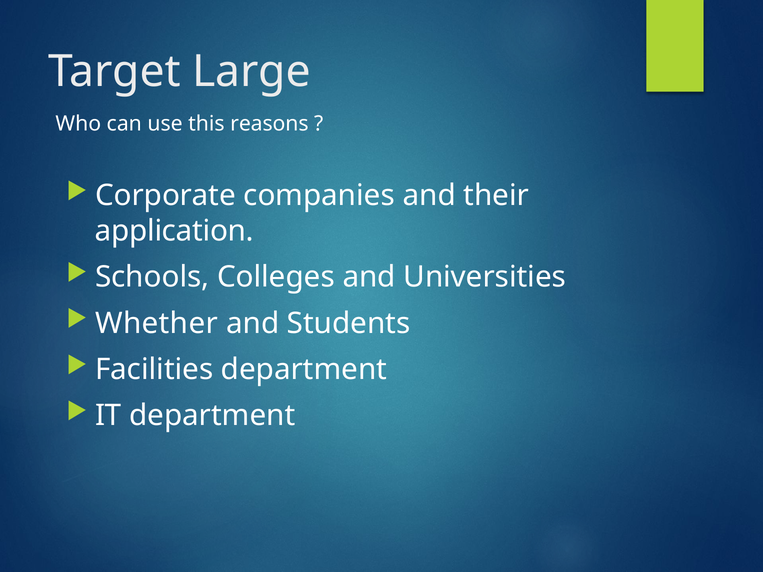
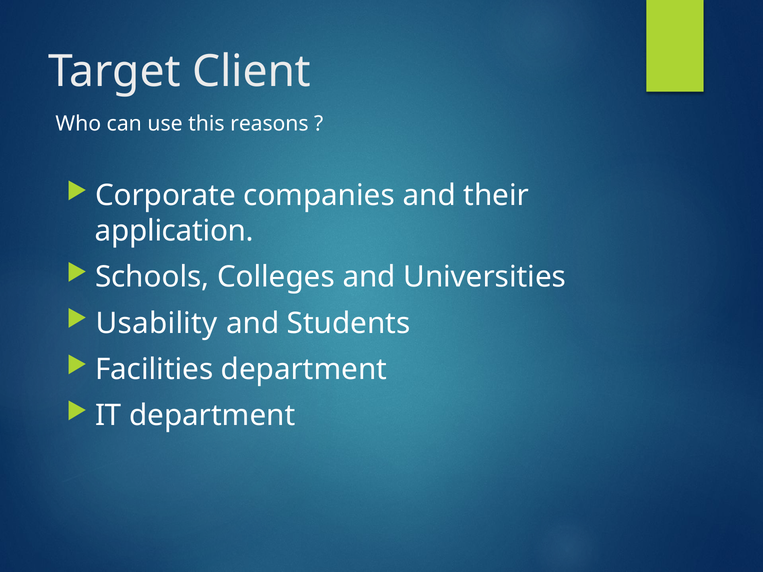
Large: Large -> Client
Whether: Whether -> Usability
